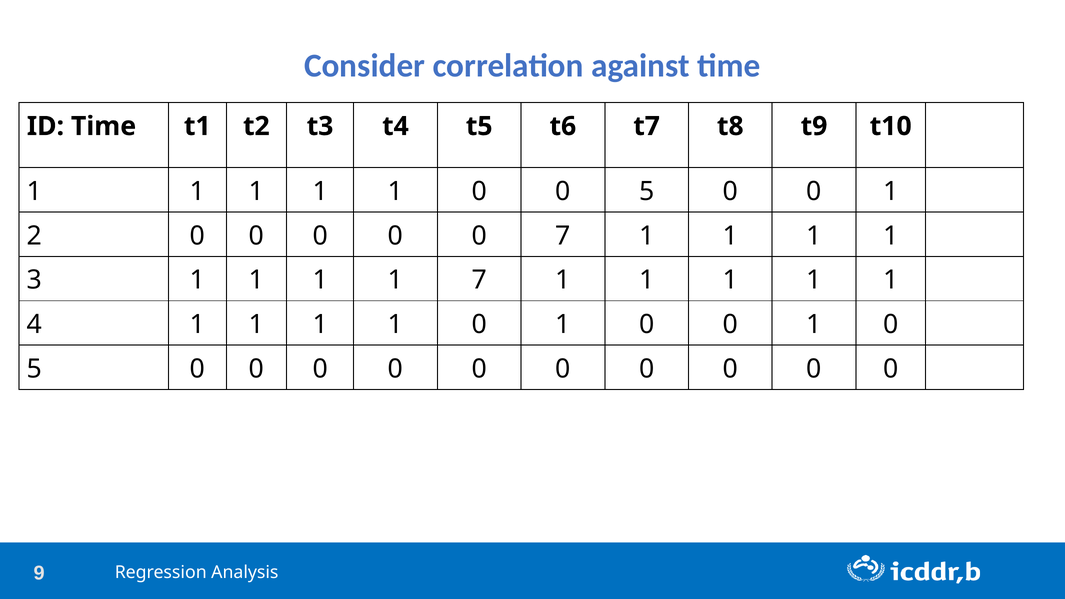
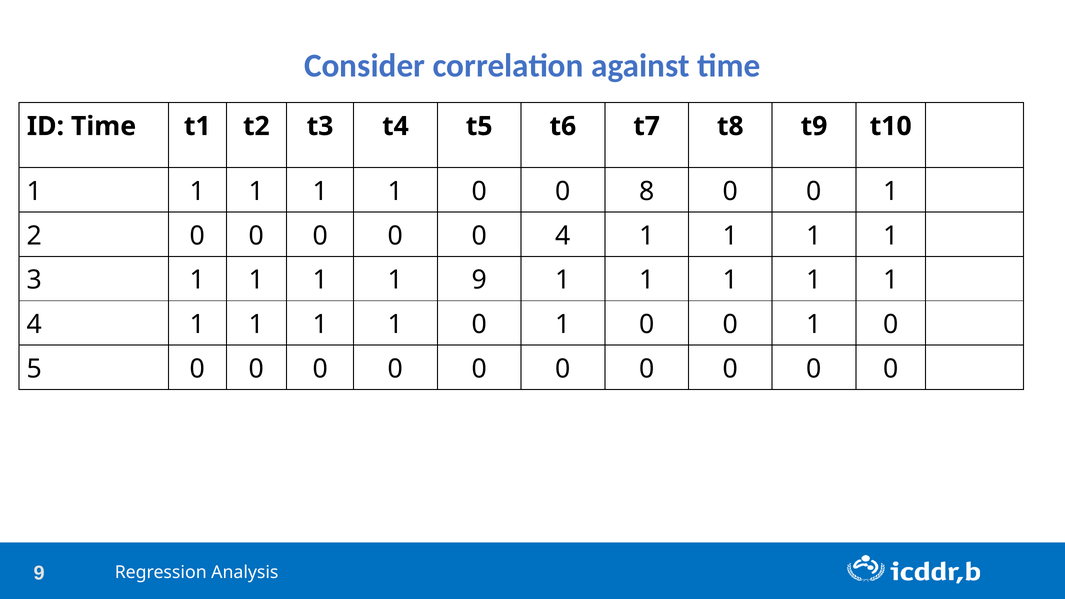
0 0 5: 5 -> 8
0 7: 7 -> 4
1 7: 7 -> 9
